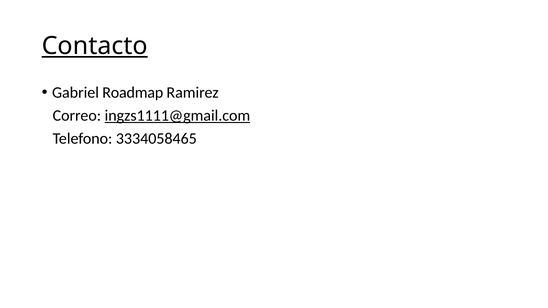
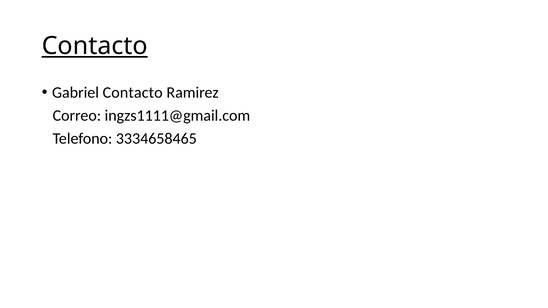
Gabriel Roadmap: Roadmap -> Contacto
ingzs1111@gmail.com underline: present -> none
3334058465: 3334058465 -> 3334658465
